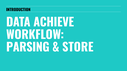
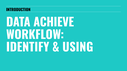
PARSING: PARSING -> IDENTIFY
STORE: STORE -> USING
